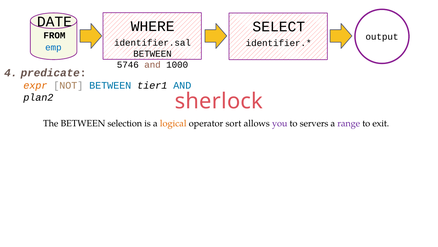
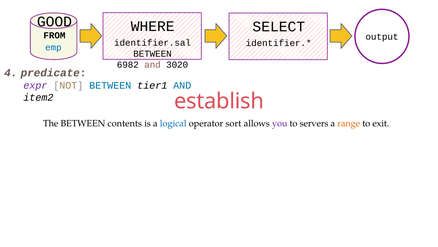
DATE: DATE -> GOOD
5746: 5746 -> 6982
1000: 1000 -> 3020
expr colour: orange -> purple
plan2: plan2 -> item2
sherlock: sherlock -> establish
selection: selection -> contents
logical colour: orange -> blue
range colour: purple -> orange
